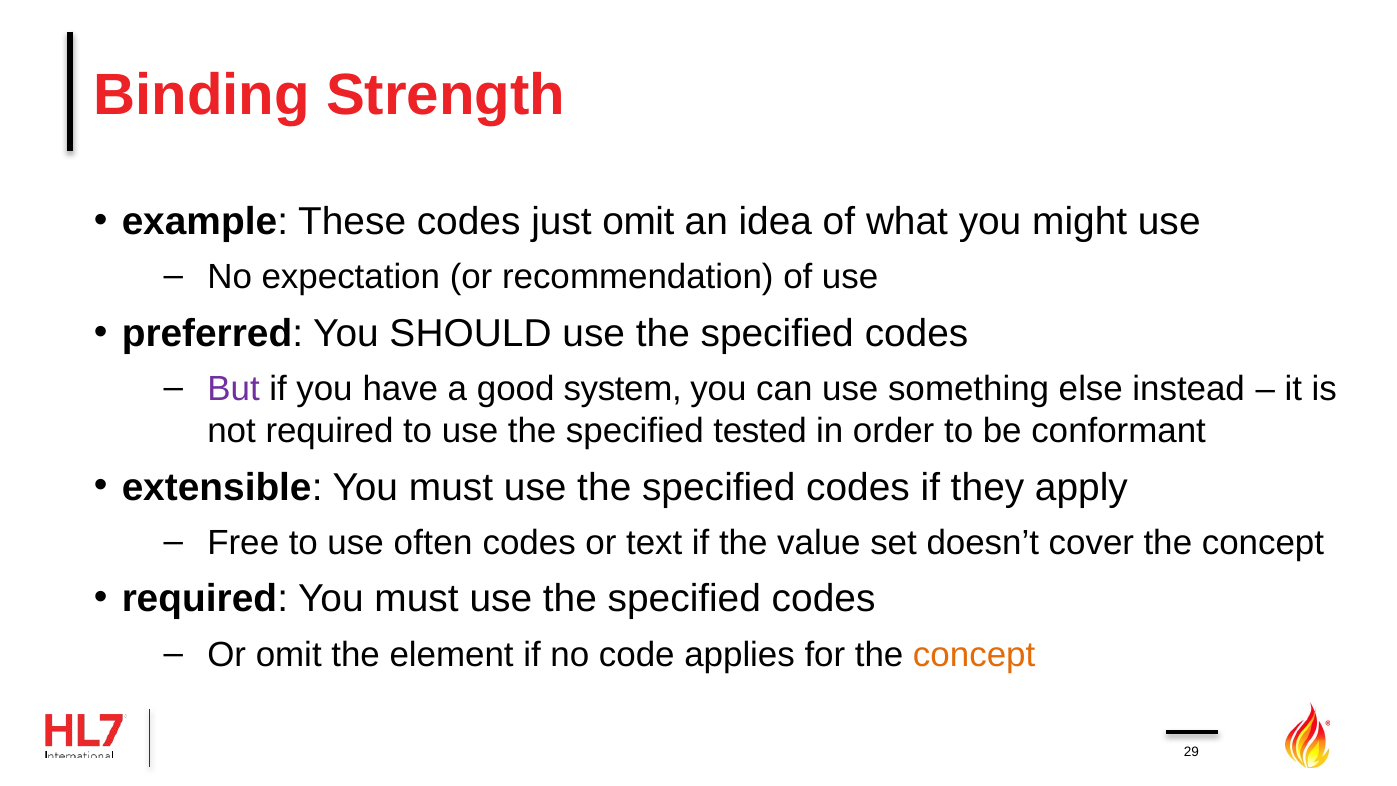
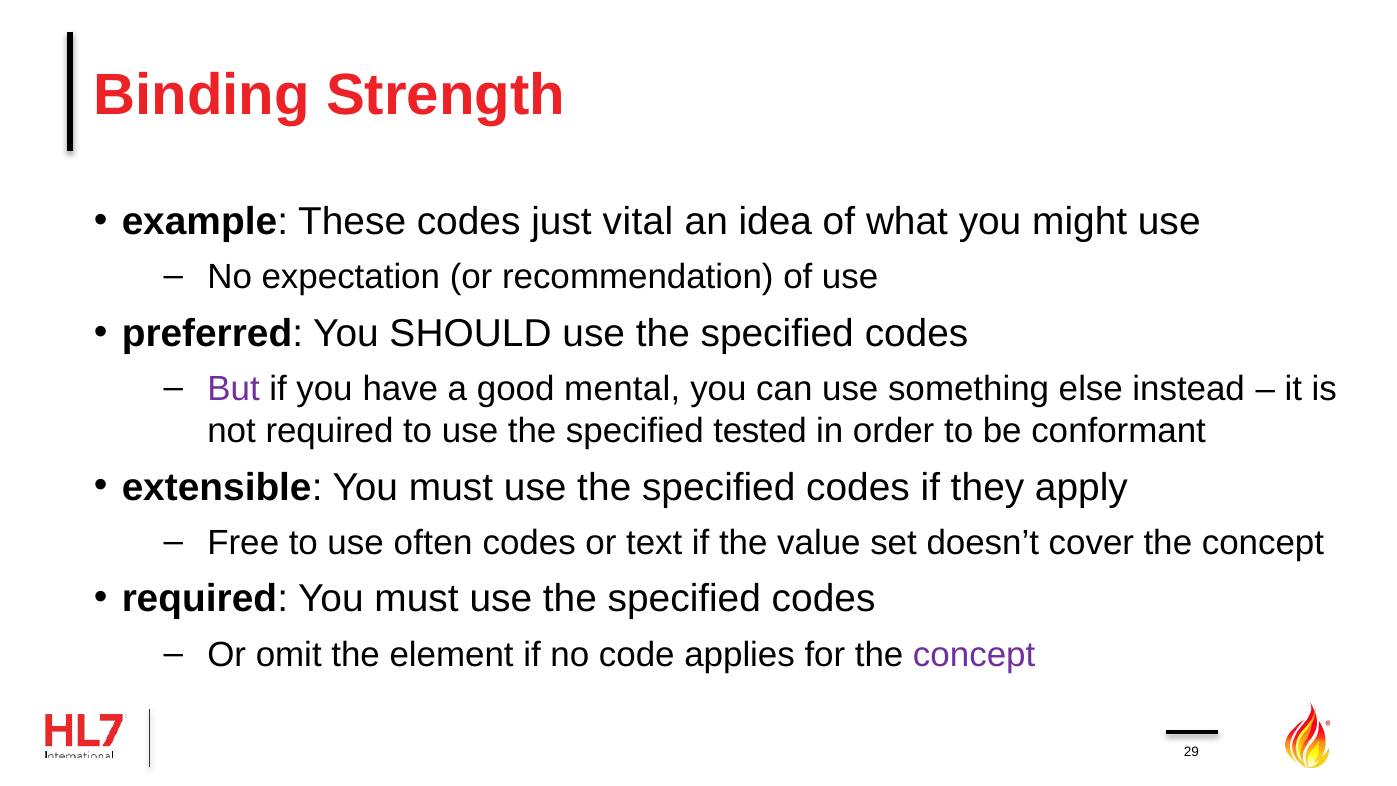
just omit: omit -> vital
system: system -> mental
concept at (974, 655) colour: orange -> purple
